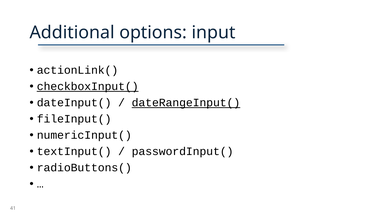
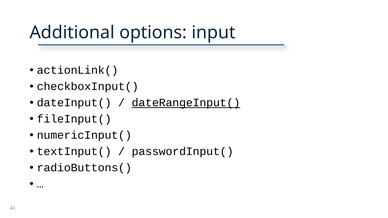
checkboxInput( underline: present -> none
